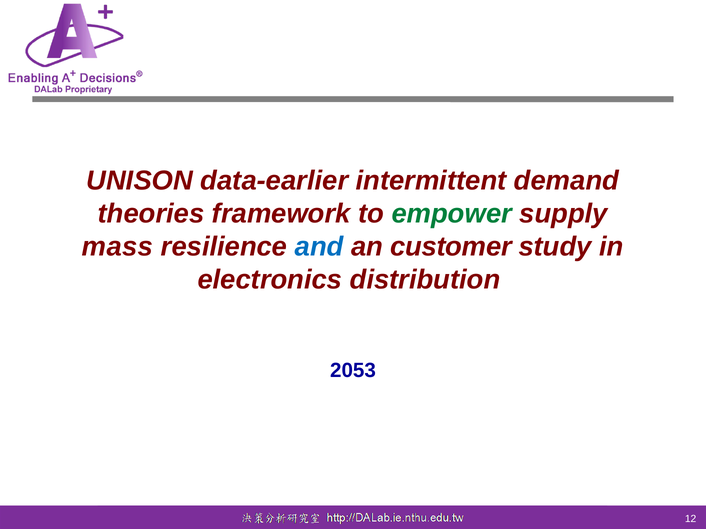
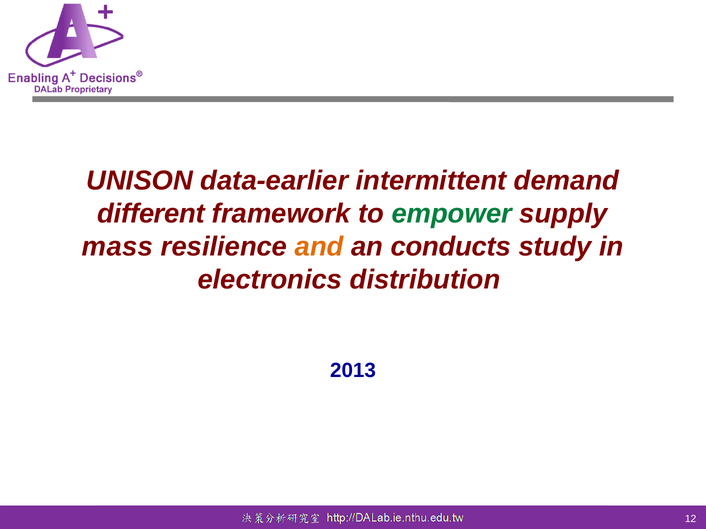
theories: theories -> different
and colour: blue -> orange
customer: customer -> conducts
2053: 2053 -> 2013
